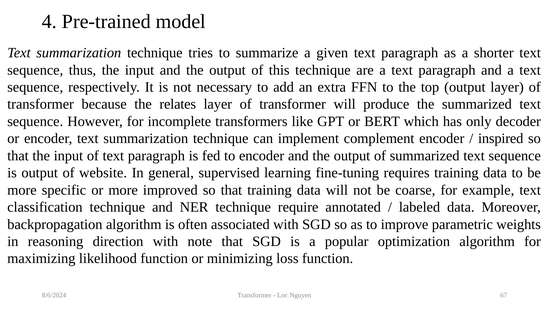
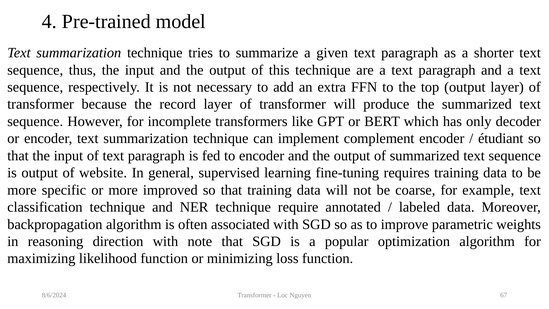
relates: relates -> record
inspired: inspired -> étudiant
